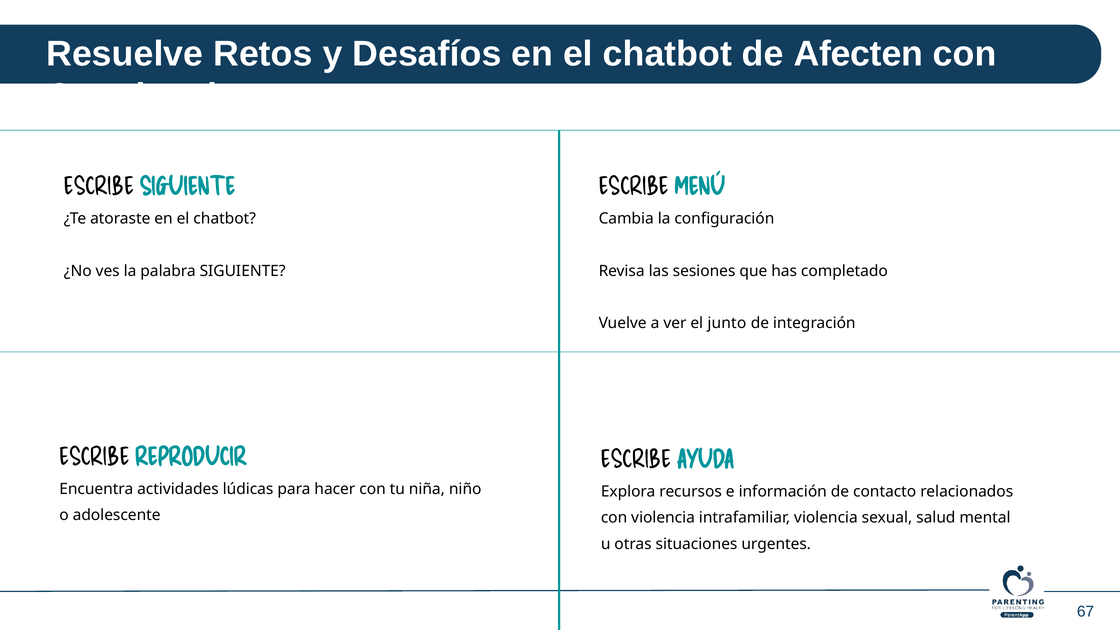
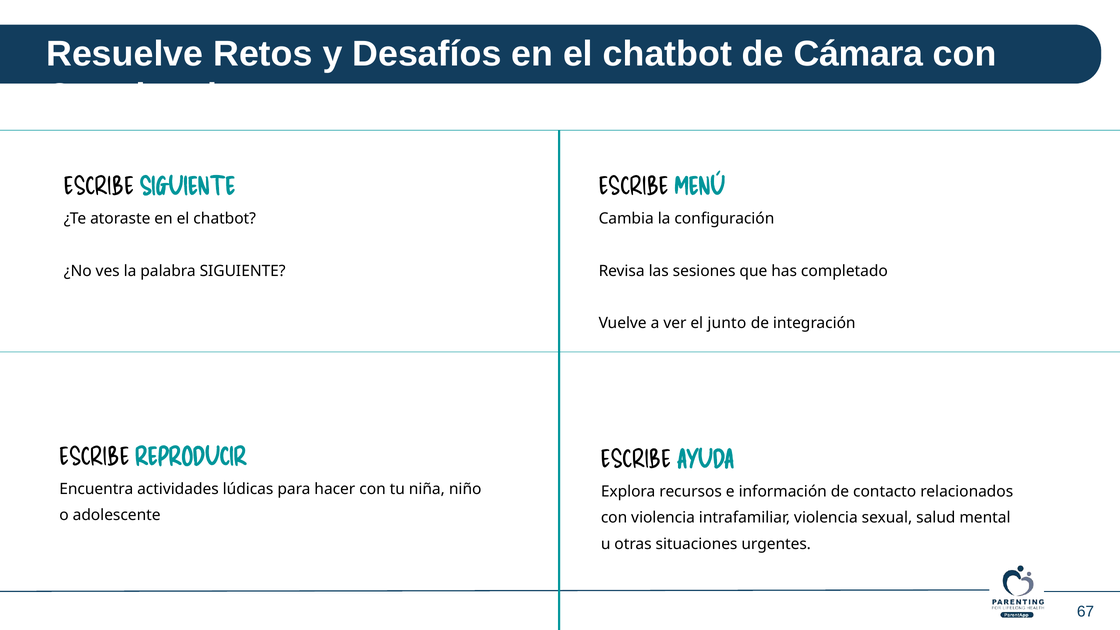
Afecten: Afecten -> Cámara
